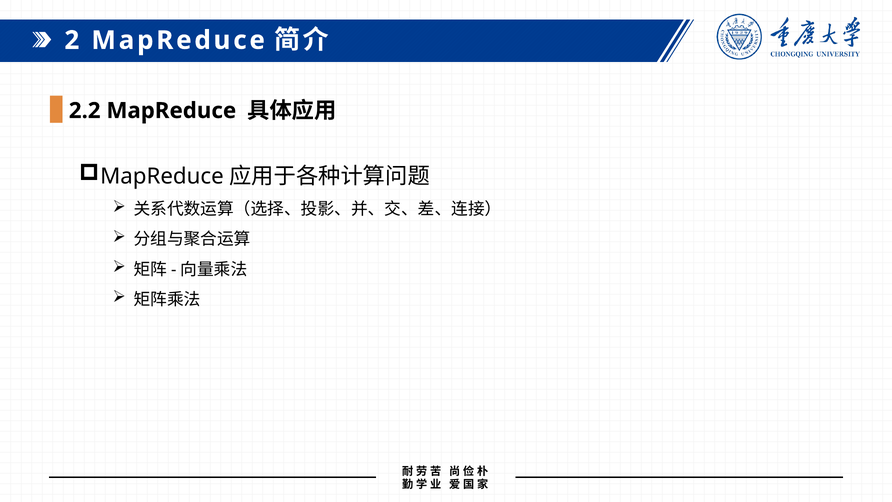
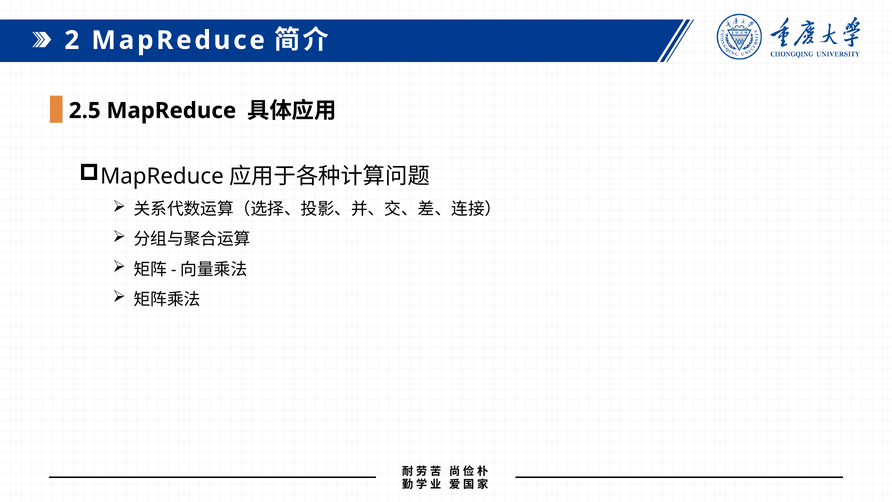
2.2: 2.2 -> 2.5
